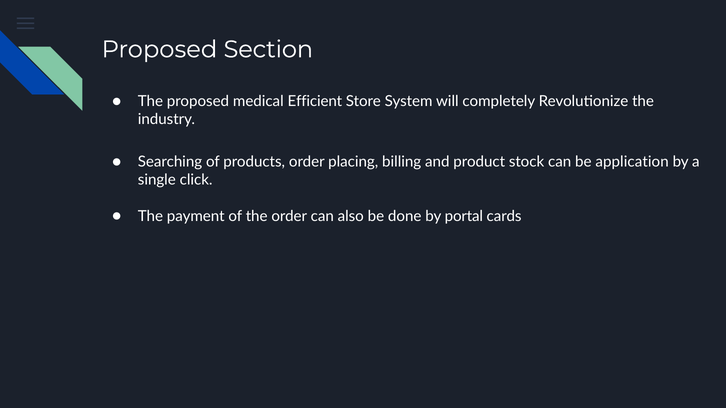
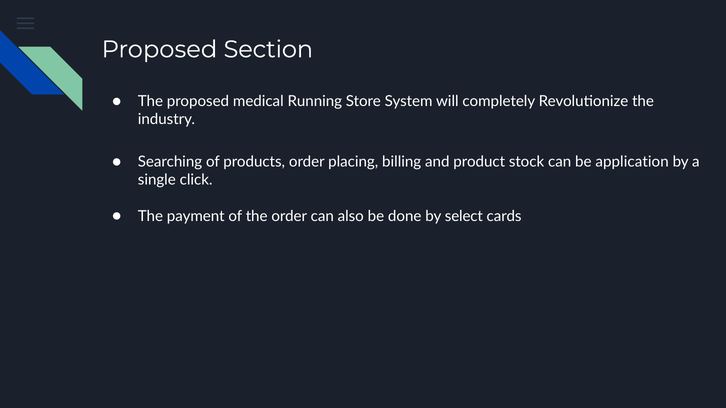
Efficient: Efficient -> Running
portal: portal -> select
